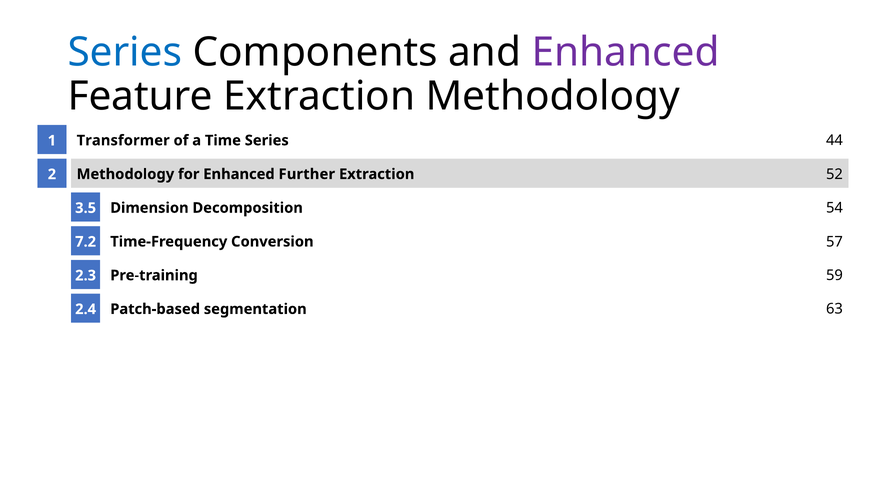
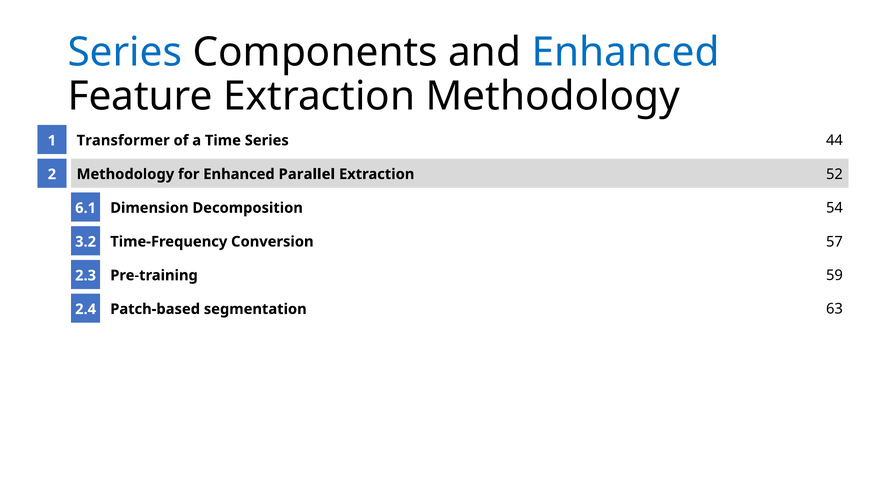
Enhanced at (626, 53) colour: purple -> blue
Further: Further -> Parallel
3.5: 3.5 -> 6.1
7.2: 7.2 -> 3.2
